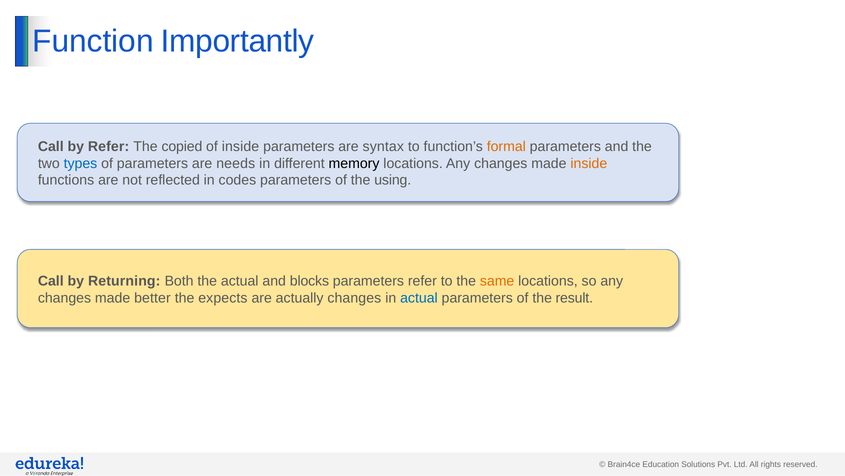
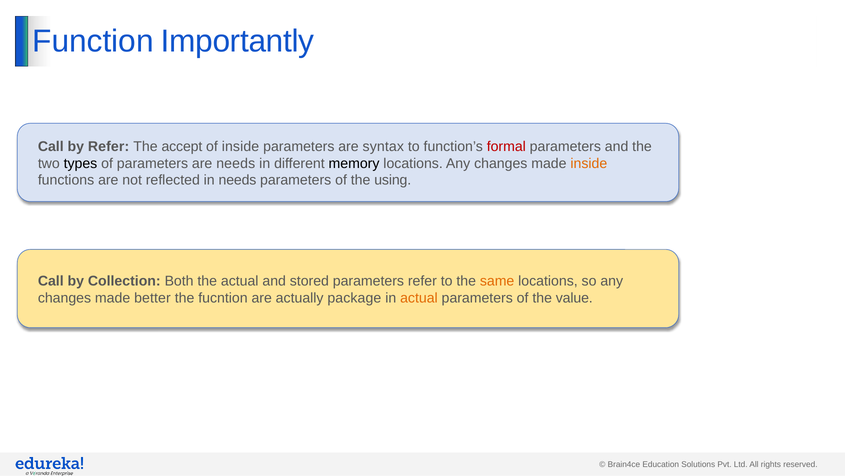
copied: copied -> accept
formal colour: orange -> red
types colour: blue -> black
in codes: codes -> needs
Returning: Returning -> Collection
blocks: blocks -> stored
expects: expects -> fucntion
actually changes: changes -> package
actual at (419, 298) colour: blue -> orange
result: result -> value
